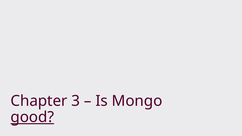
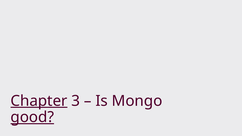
Chapter underline: none -> present
